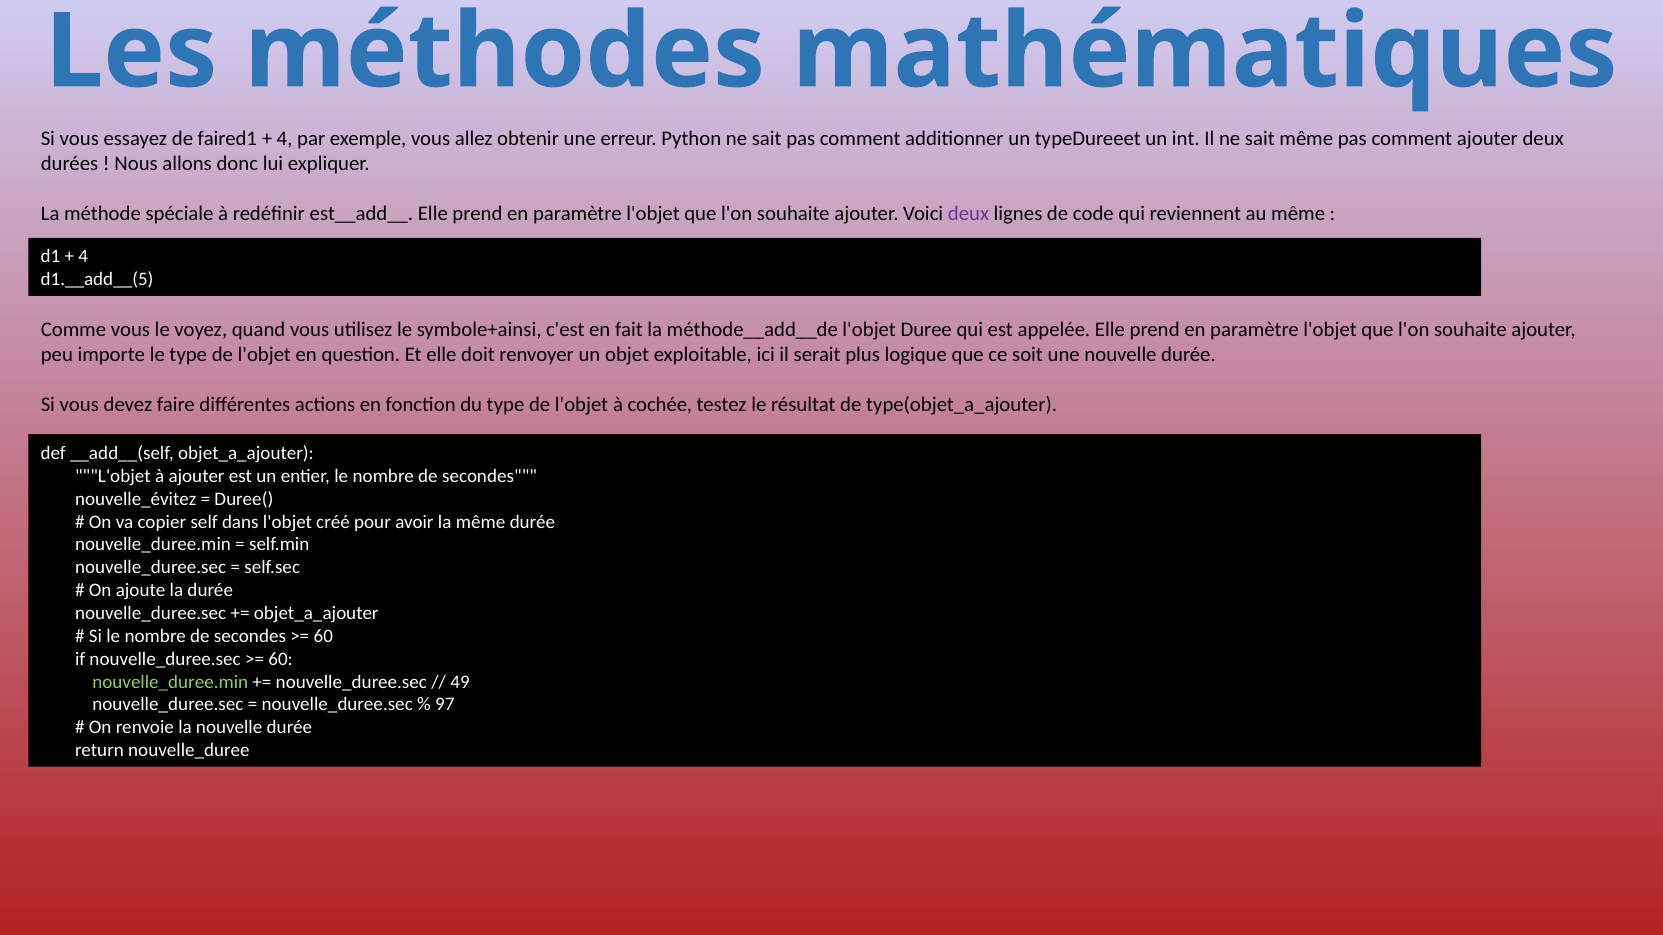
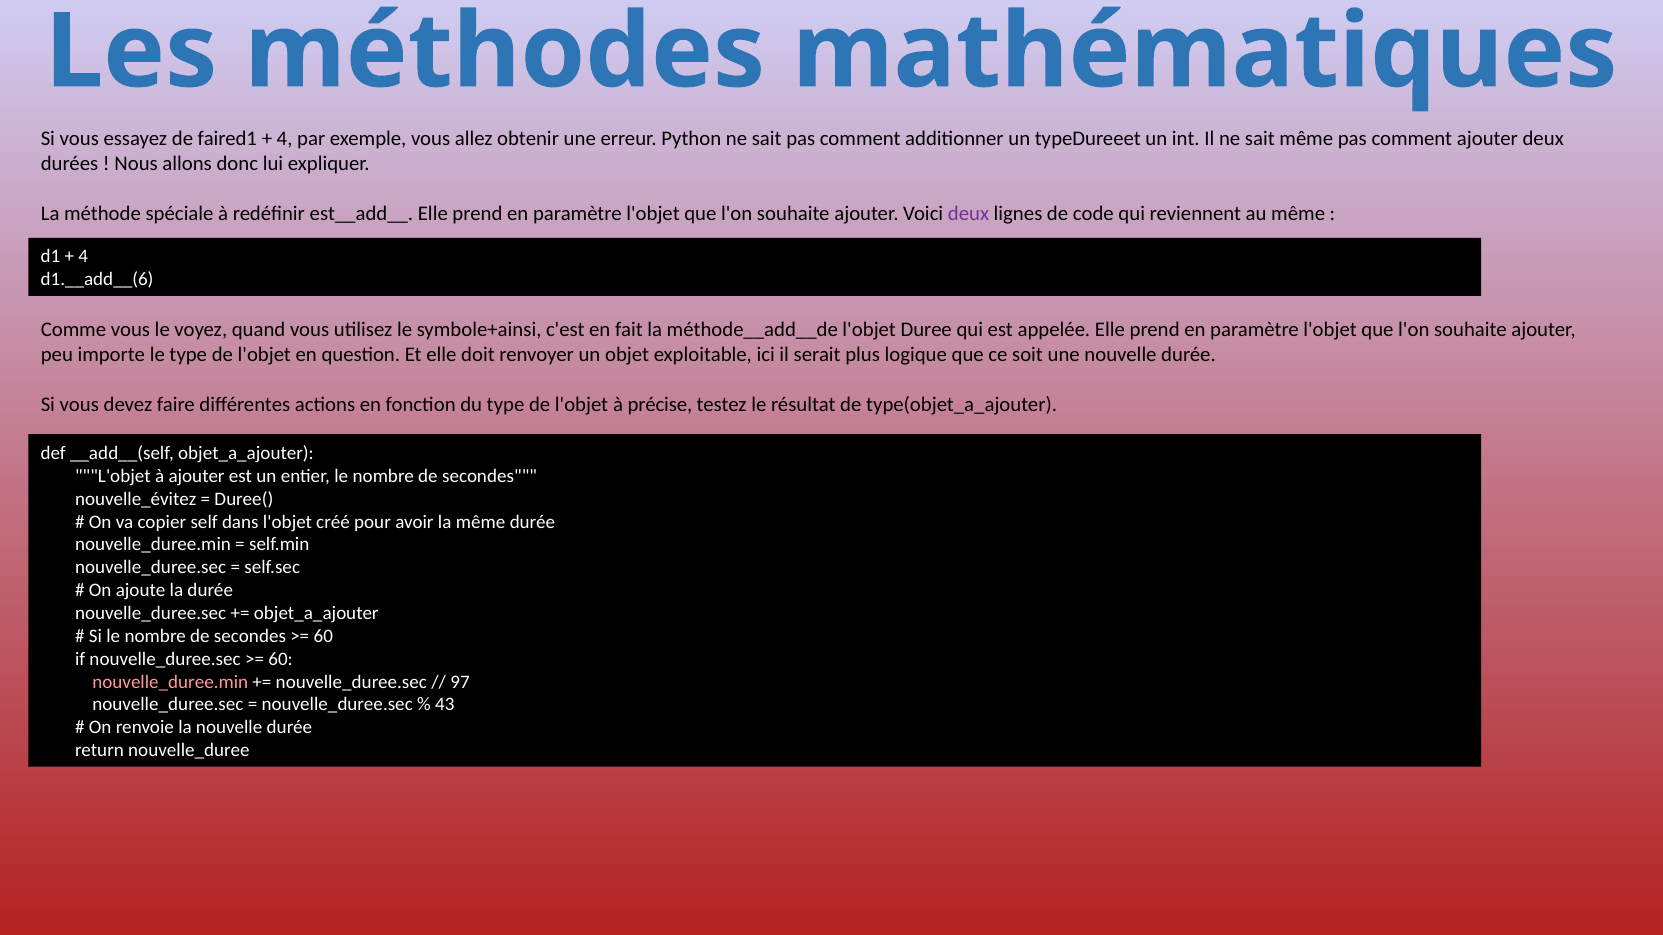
d1.__add__(5: d1.__add__(5 -> d1.__add__(6
cochée: cochée -> précise
nouvelle_duree.min at (170, 682) colour: light green -> pink
49: 49 -> 97
97: 97 -> 43
